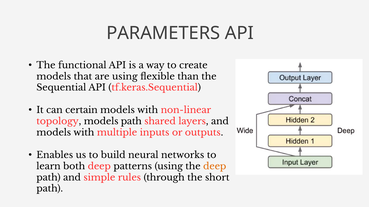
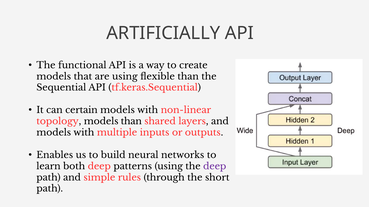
PARAMETERS: PARAMETERS -> ARTIFICIALLY
models path: path -> than
deep at (215, 167) colour: orange -> purple
